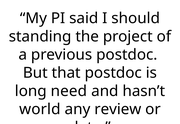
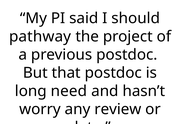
standing: standing -> pathway
world: world -> worry
